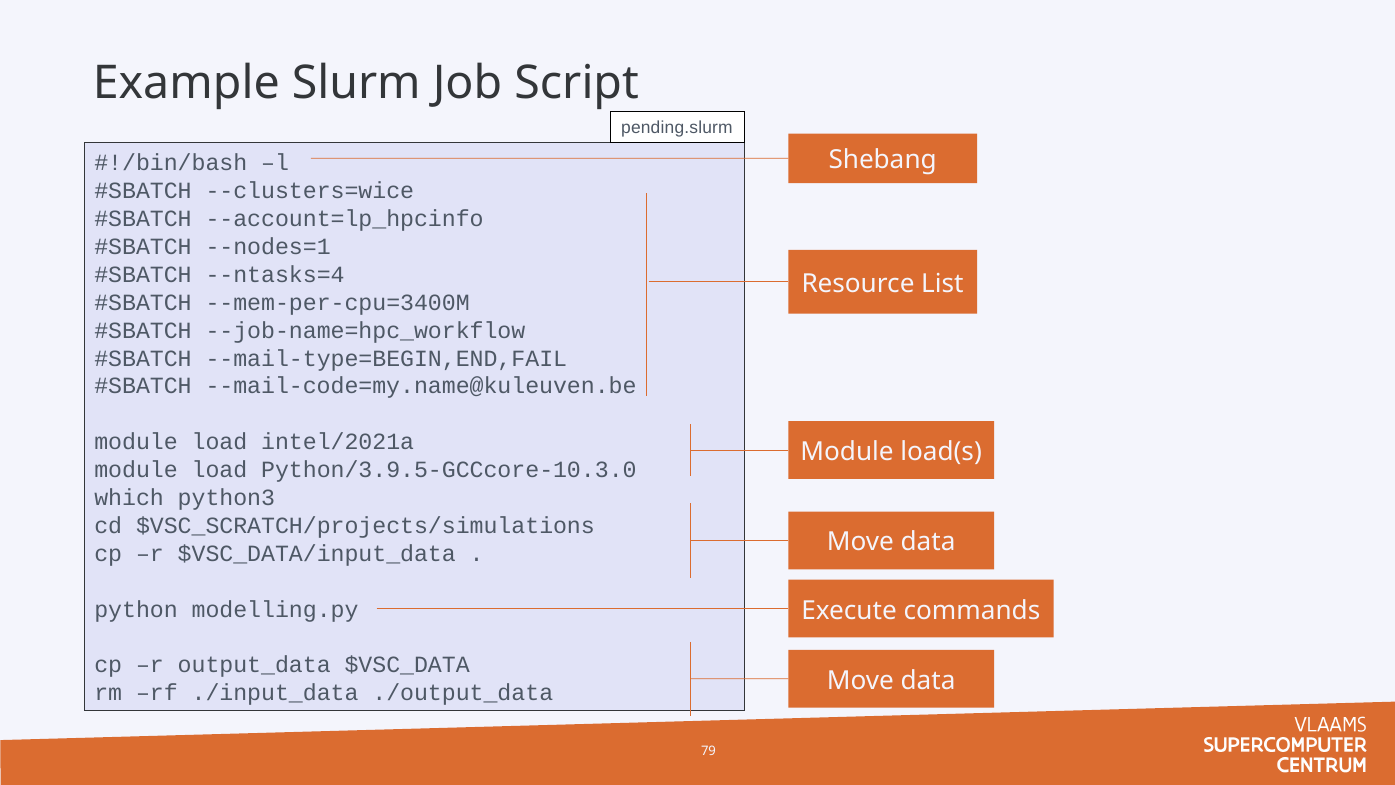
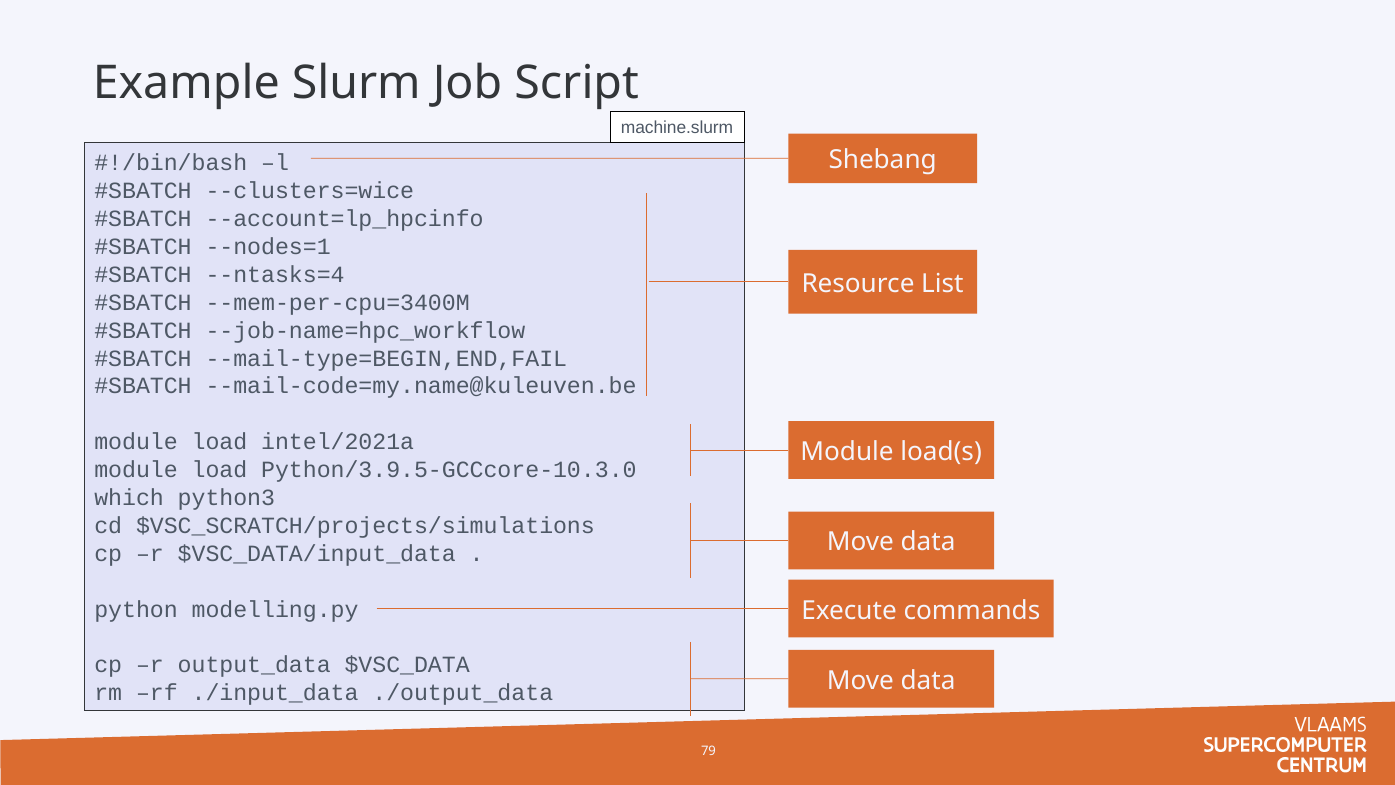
pending.slurm: pending.slurm -> machine.slurm
